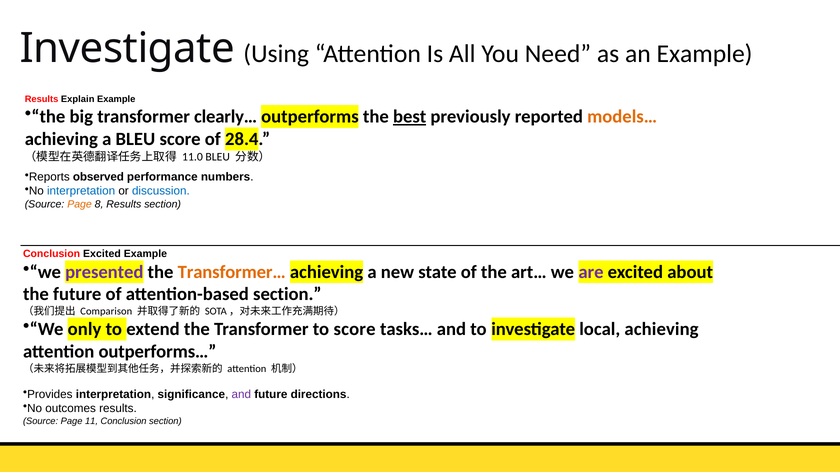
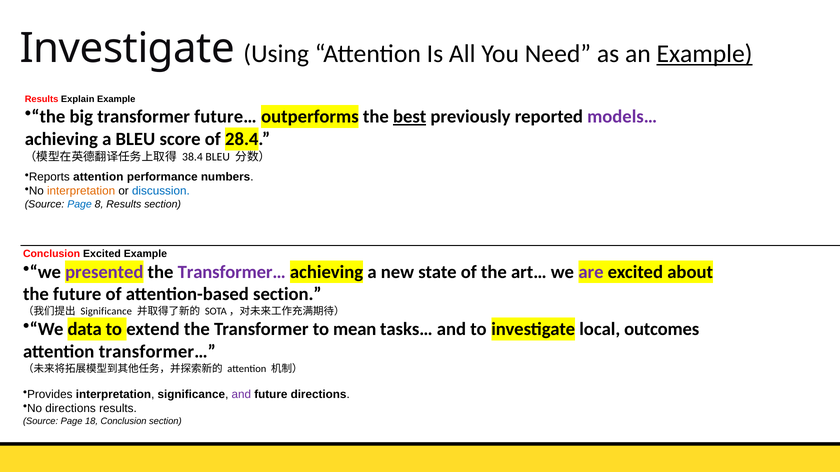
Example at (705, 54) underline: none -> present
clearly…: clearly… -> future…
models… colour: orange -> purple
11.0: 11.0 -> 38.4
Reports observed: observed -> attention
interpretation at (81, 191) colour: blue -> orange
Page at (80, 205) colour: orange -> blue
Transformer… at (232, 272) colour: orange -> purple
Comparison at (106, 312): Comparison -> Significance
only: only -> data
to score: score -> mean
local achieving: achieving -> outcomes
attention outperforms…: outperforms… -> transformer…
No outcomes: outcomes -> directions
11: 11 -> 18
